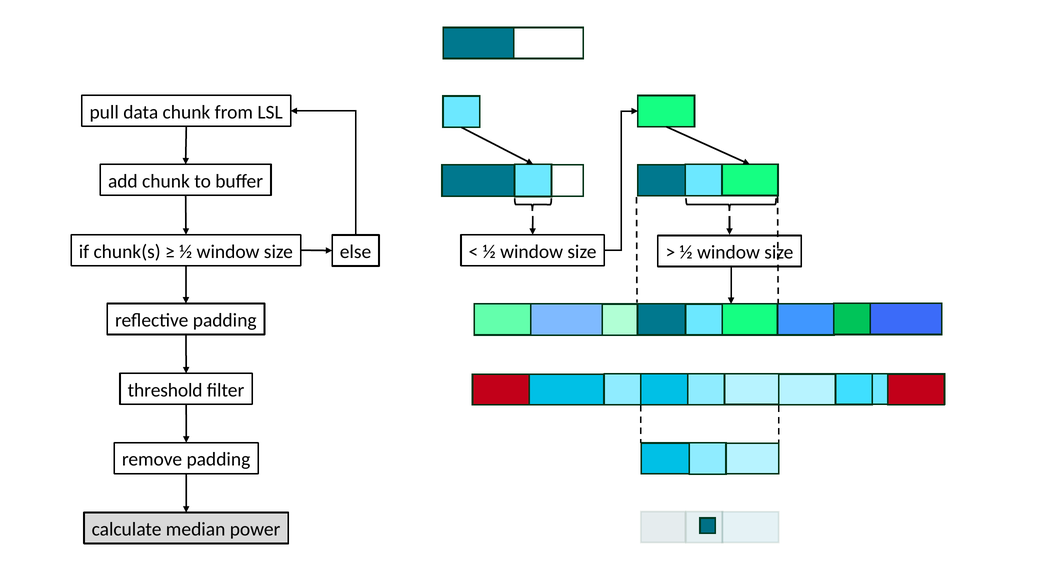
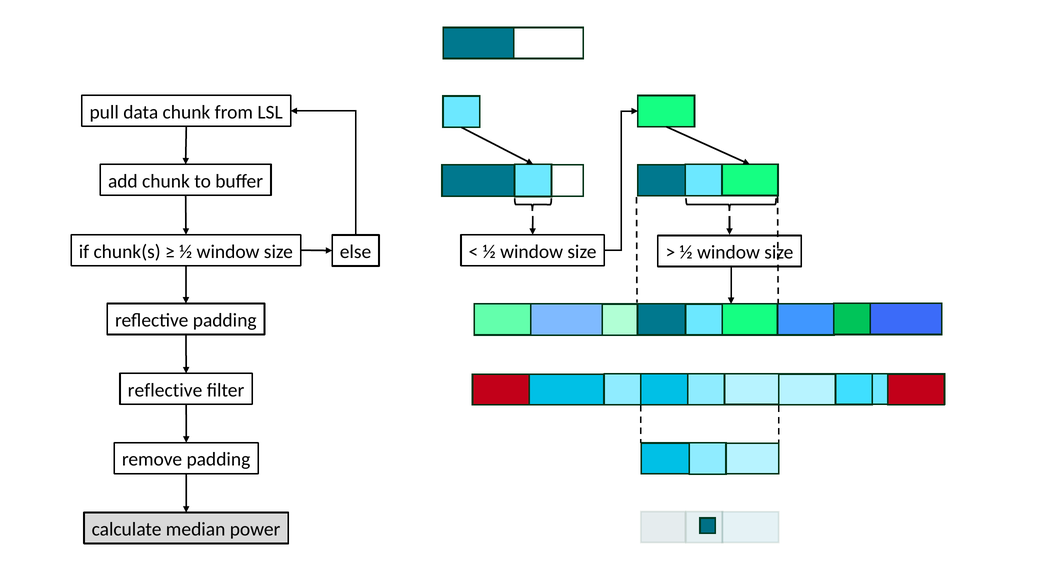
threshold at (165, 391): threshold -> reflective
